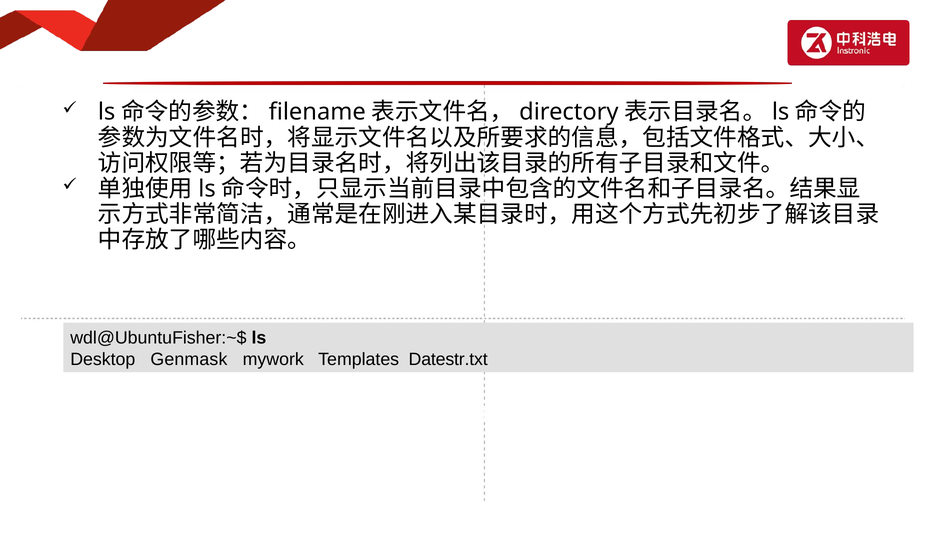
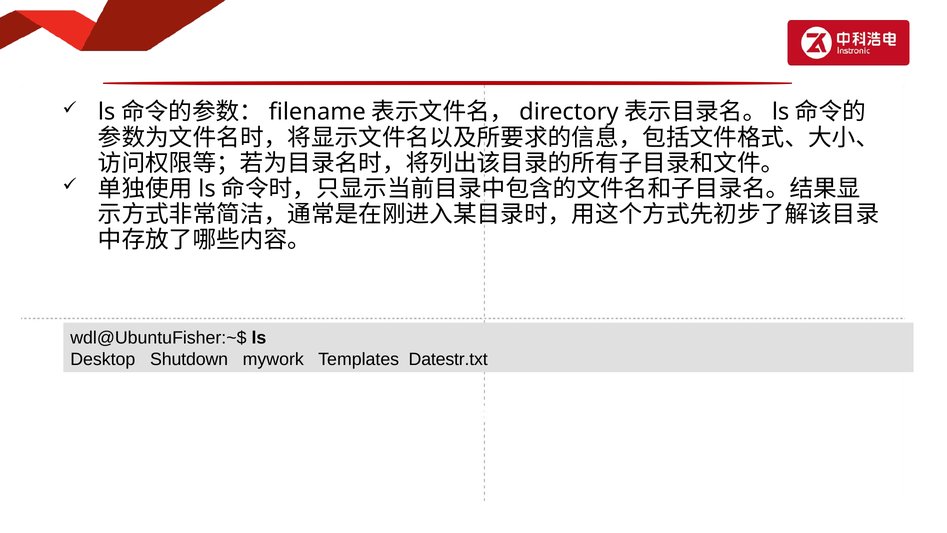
Genmask: Genmask -> Shutdown
